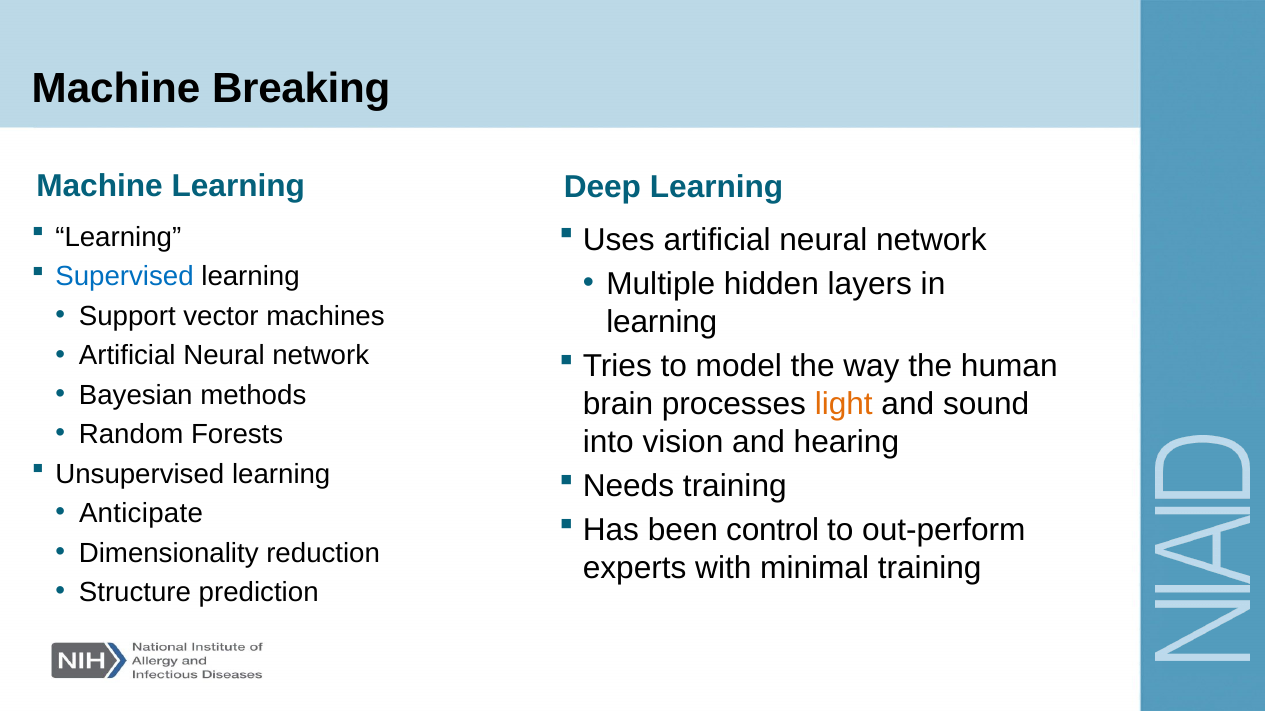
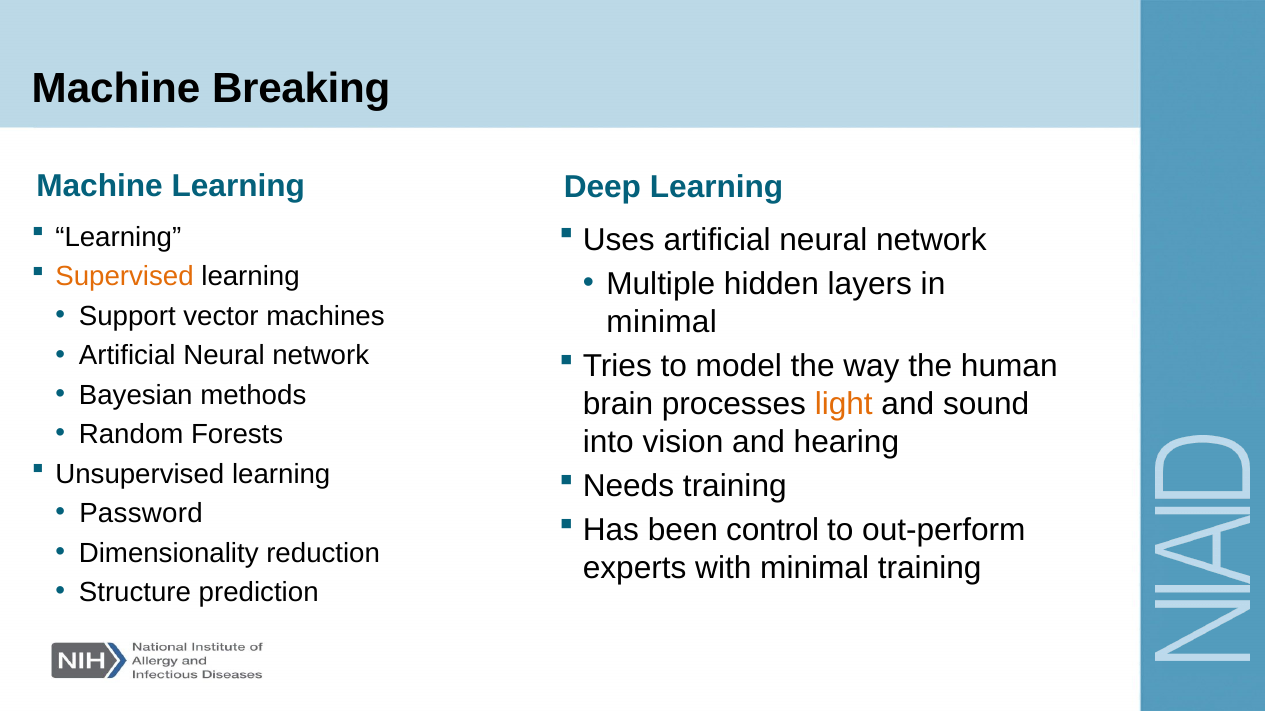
Supervised colour: blue -> orange
learning at (662, 322): learning -> minimal
Anticipate: Anticipate -> Password
